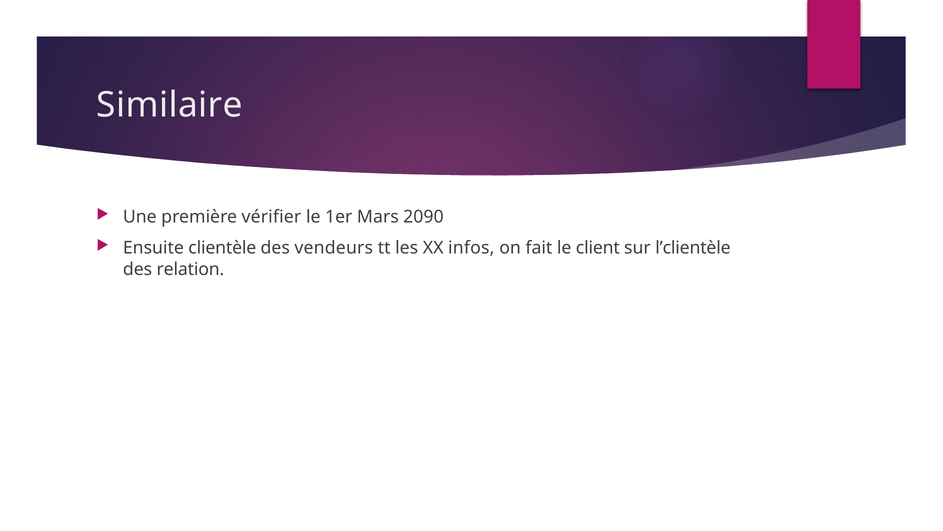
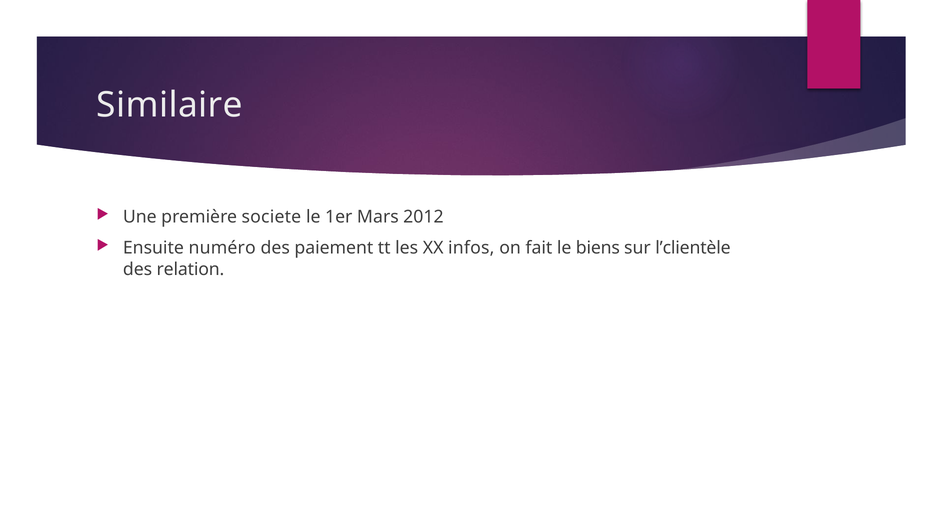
vérifier: vérifier -> societe
2090: 2090 -> 2012
clientèle: clientèle -> numéro
vendeurs: vendeurs -> paiement
client: client -> biens
